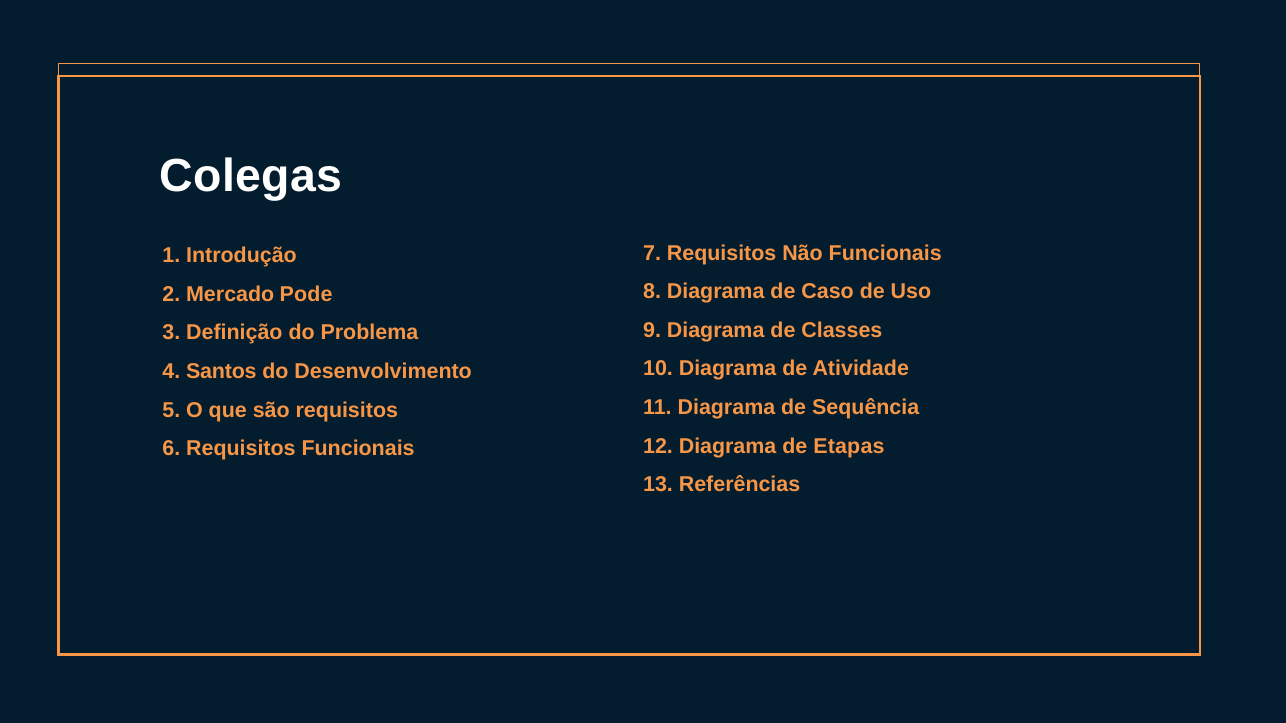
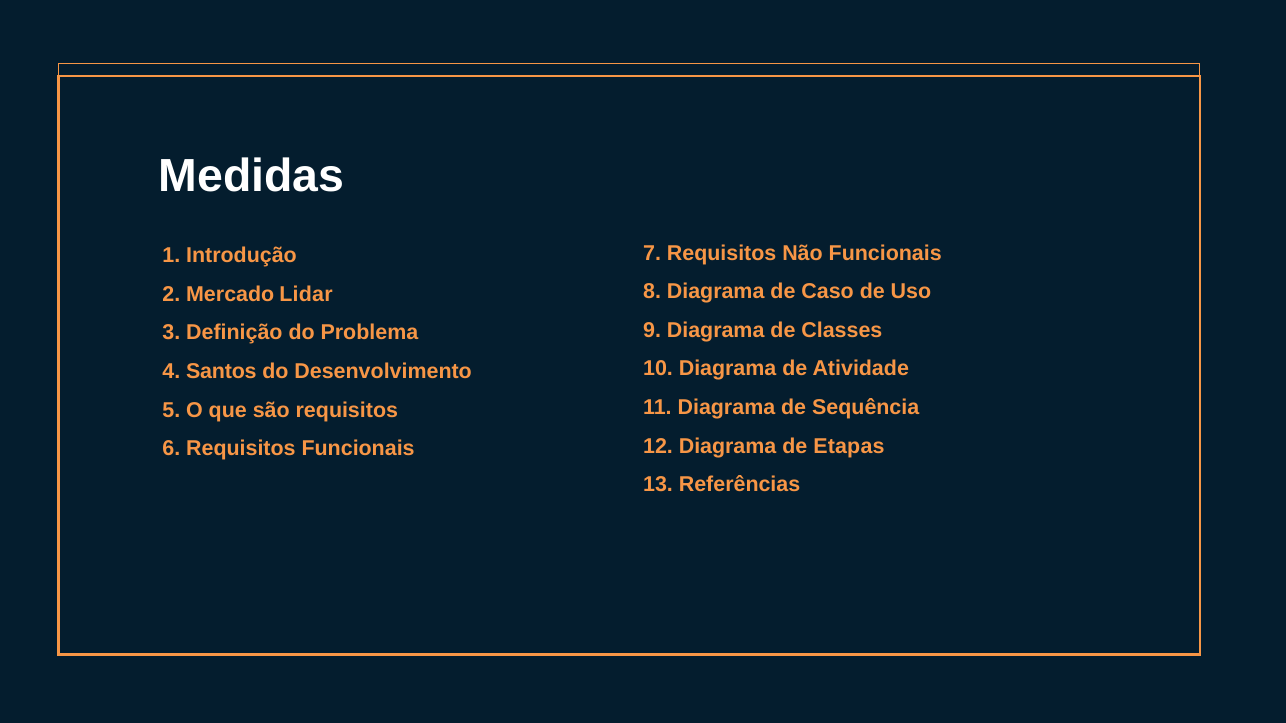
Colegas: Colegas -> Medidas
Pode: Pode -> Lidar
